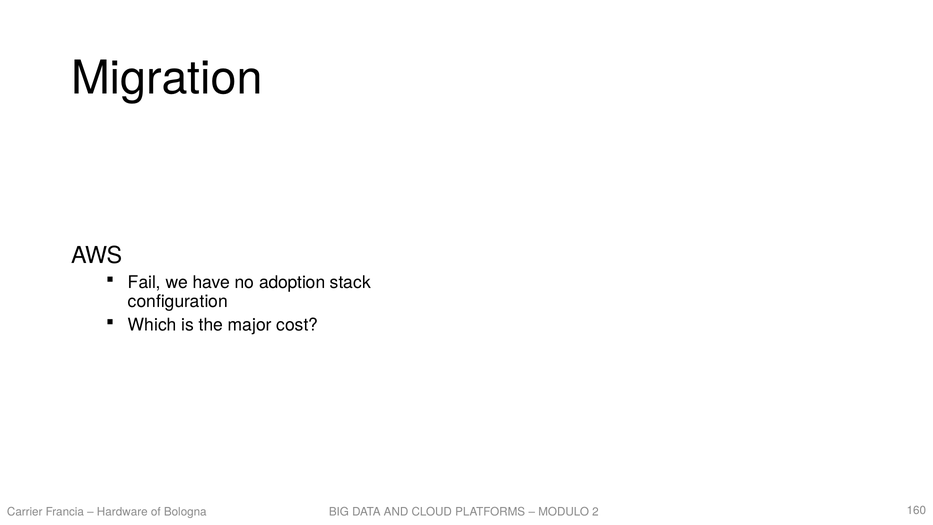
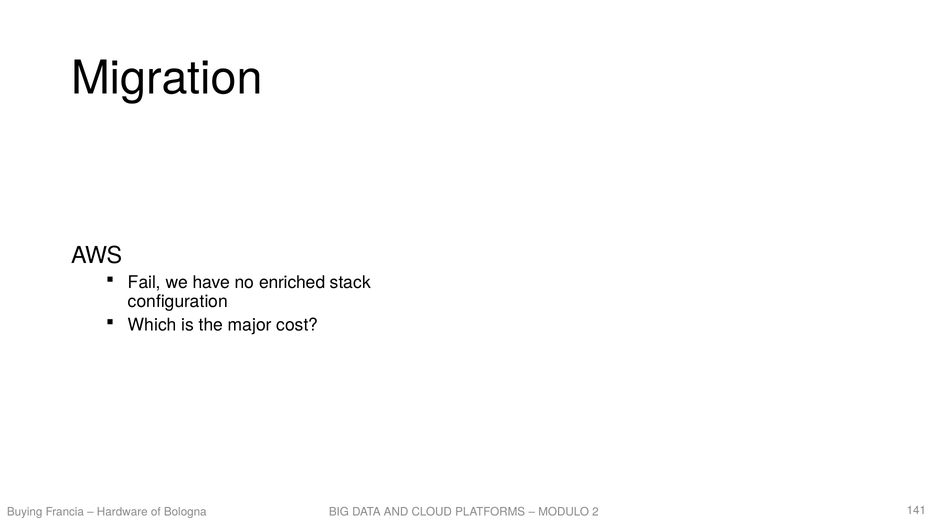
adoption: adoption -> enriched
Carrier: Carrier -> Buying
160: 160 -> 141
